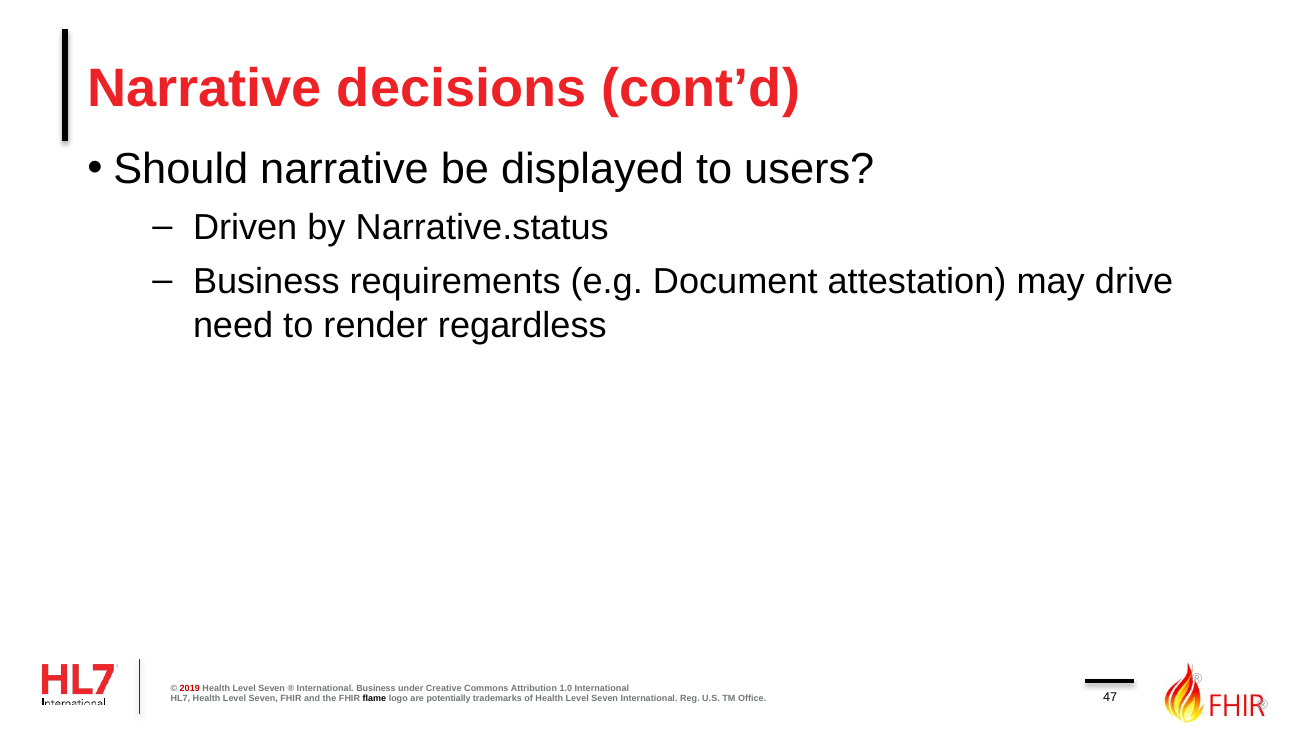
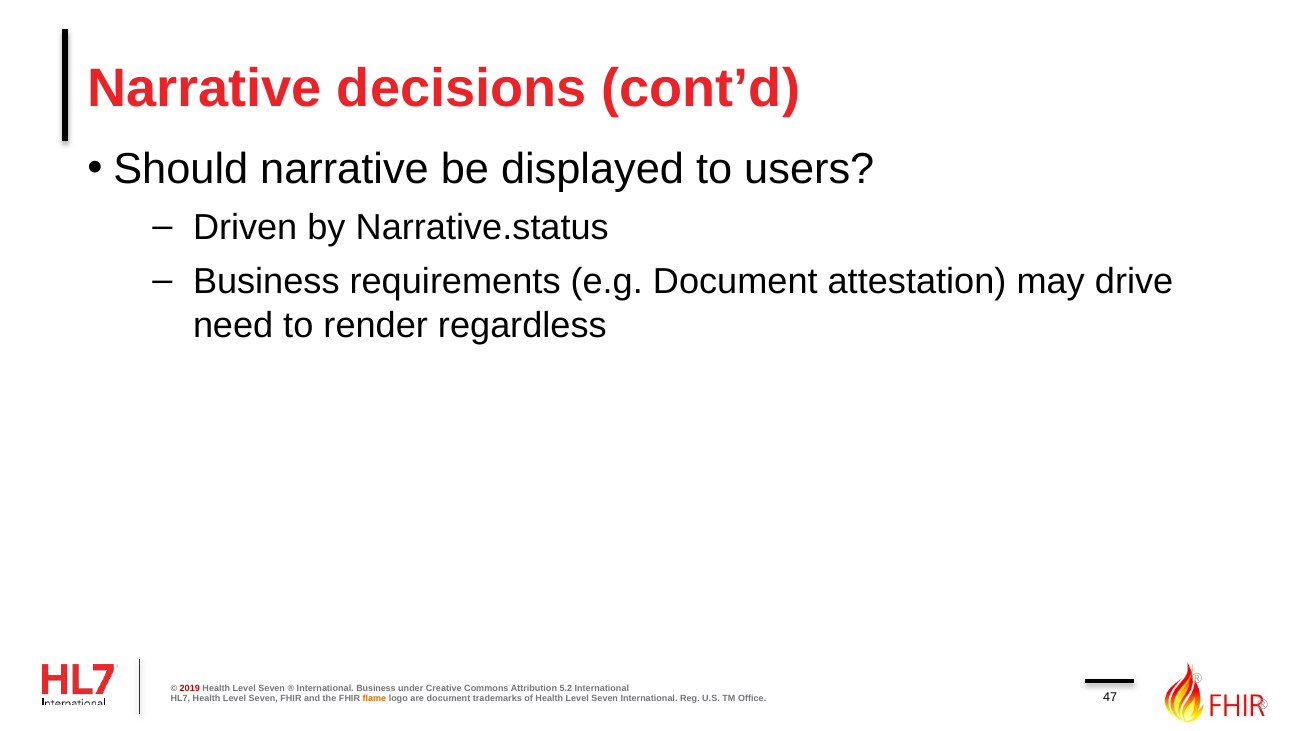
1.0: 1.0 -> 5.2
flame colour: black -> orange
are potentially: potentially -> document
